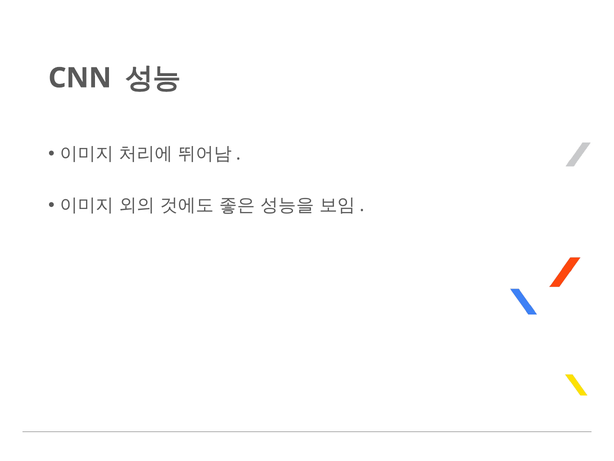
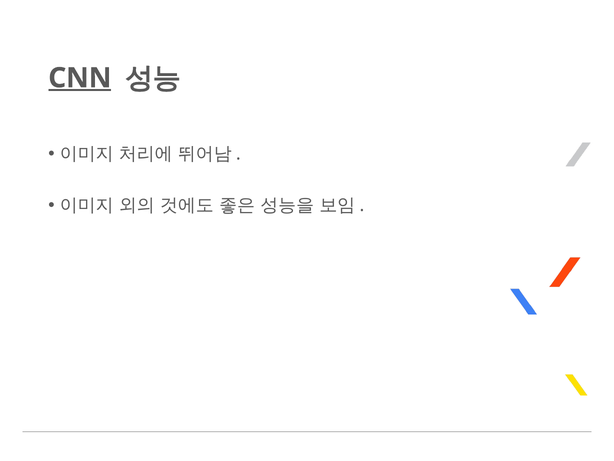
CNN underline: none -> present
